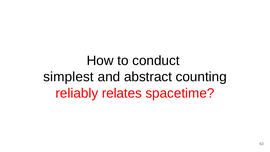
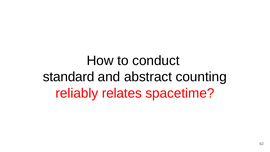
simplest: simplest -> standard
